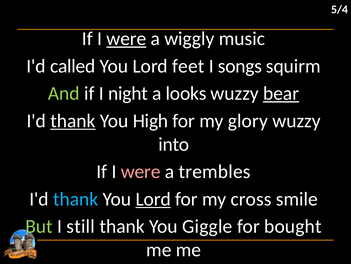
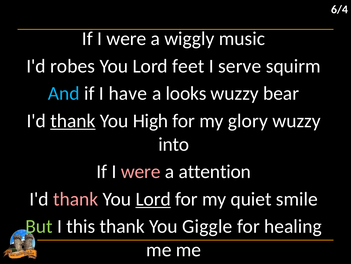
5/4: 5/4 -> 6/4
were at (126, 39) underline: present -> none
called: called -> robes
songs: songs -> serve
And colour: light green -> light blue
night: night -> have
bear underline: present -> none
trembles: trembles -> attention
thank at (76, 198) colour: light blue -> pink
cross: cross -> quiet
still: still -> this
bought: bought -> healing
